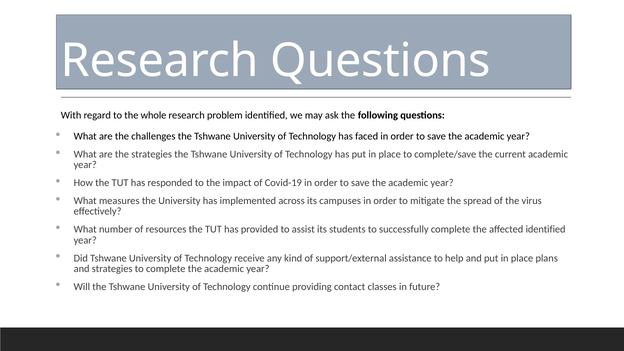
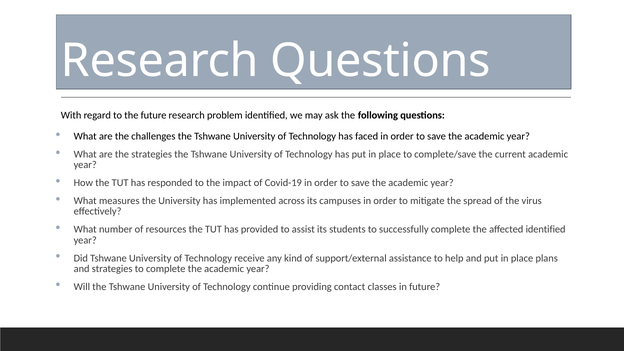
the whole: whole -> future
